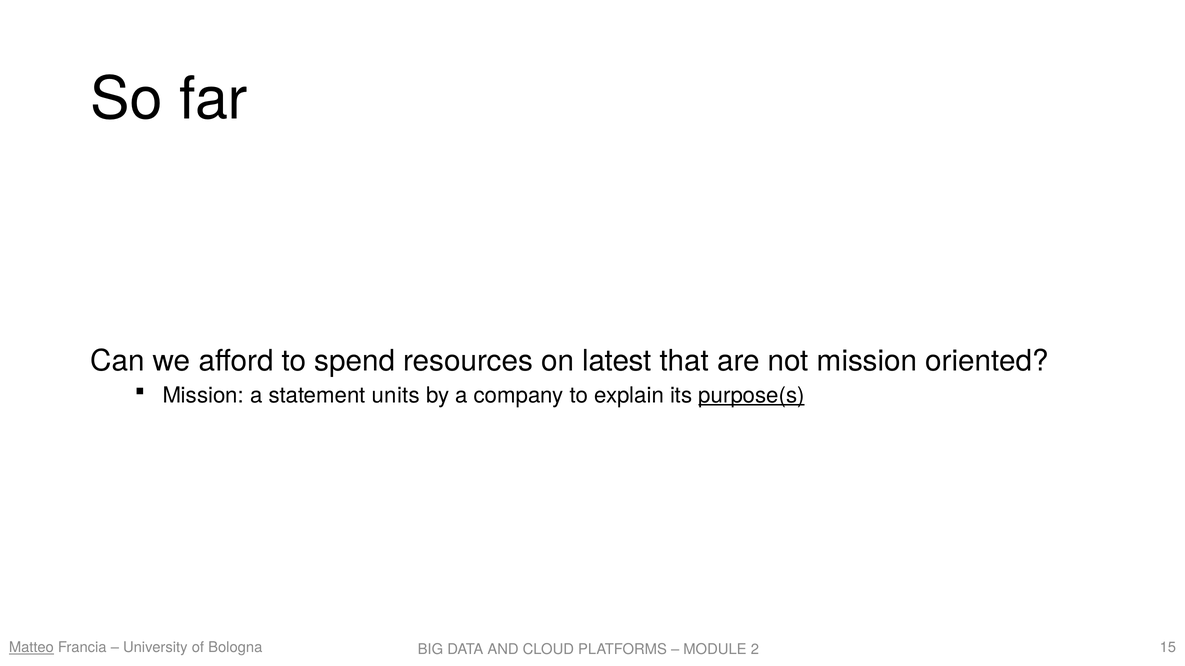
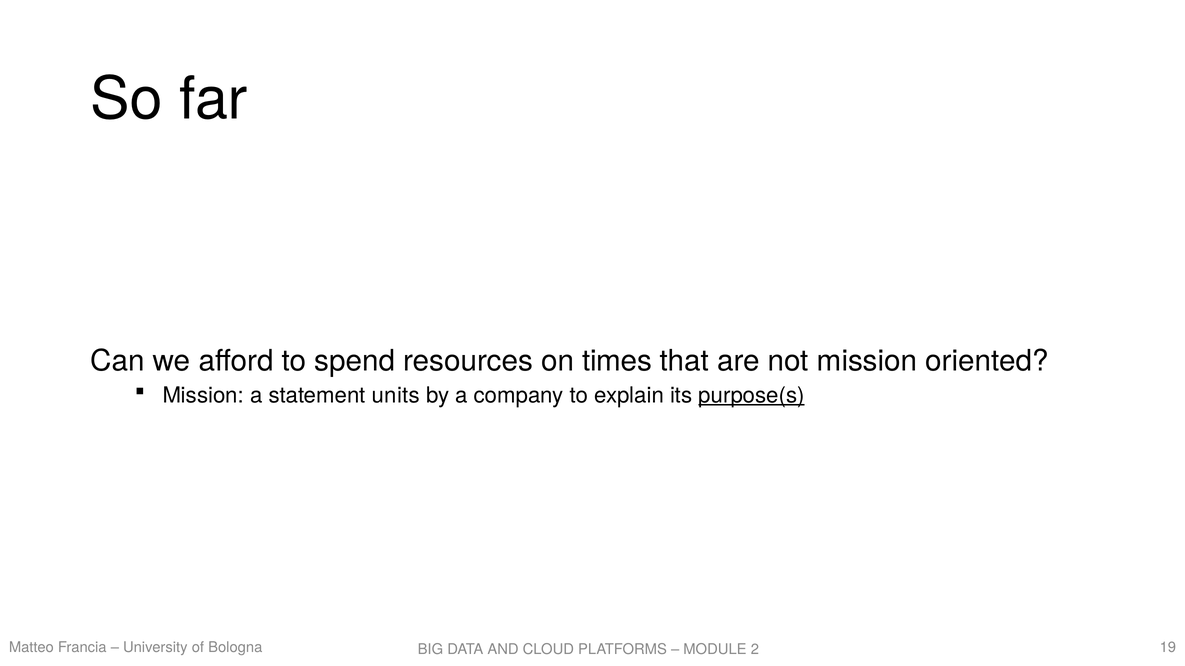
latest: latest -> times
Matteo underline: present -> none
15: 15 -> 19
